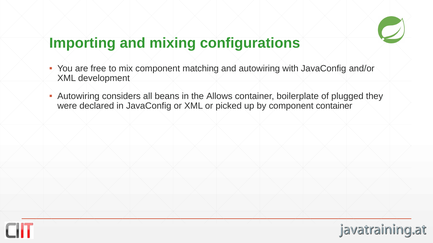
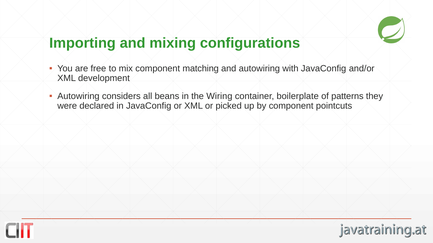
Allows: Allows -> Wiring
plugged: plugged -> patterns
component container: container -> pointcuts
